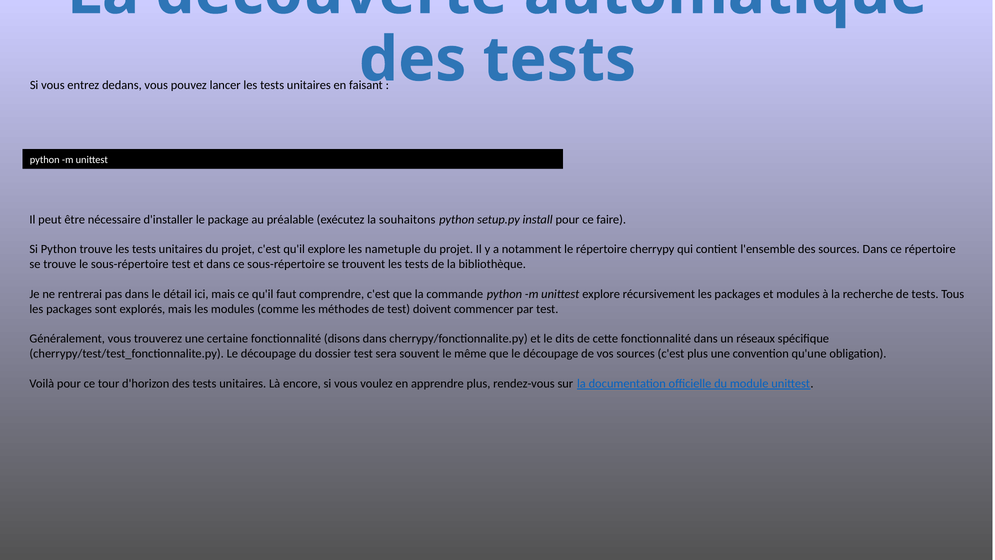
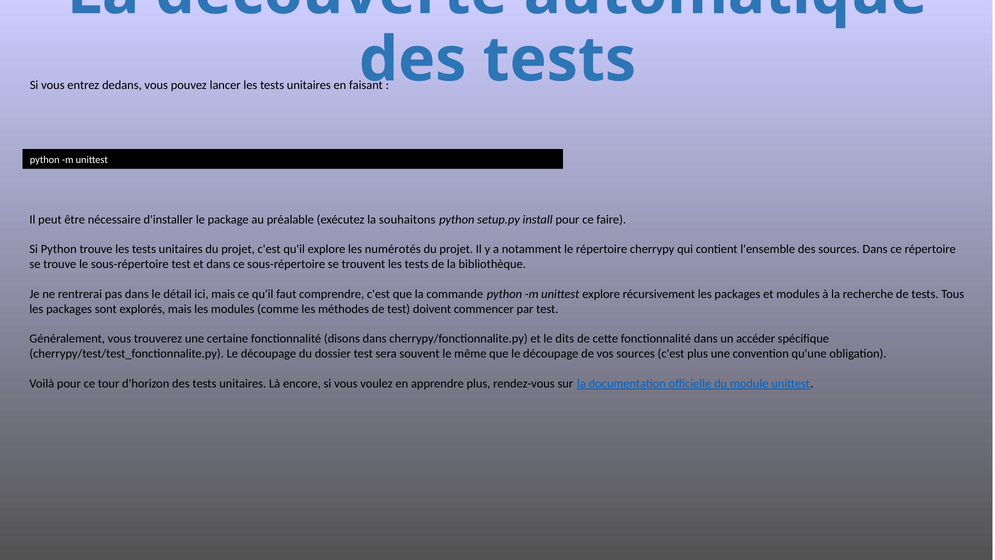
nametuple: nametuple -> numérotés
réseaux: réseaux -> accéder
